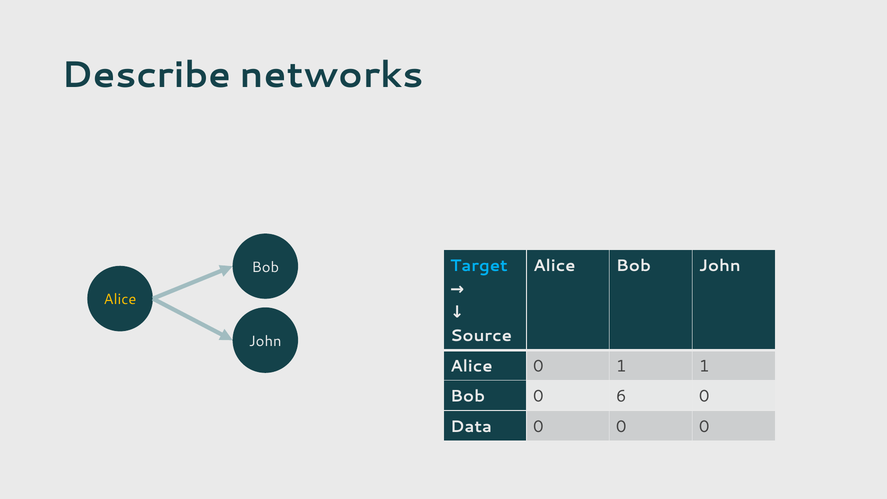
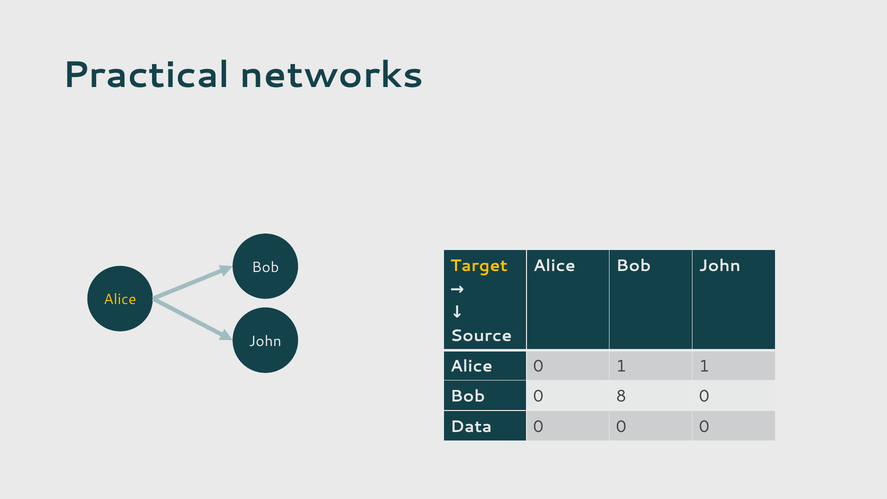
Describe: Describe -> Practical
Target colour: light blue -> yellow
6: 6 -> 8
